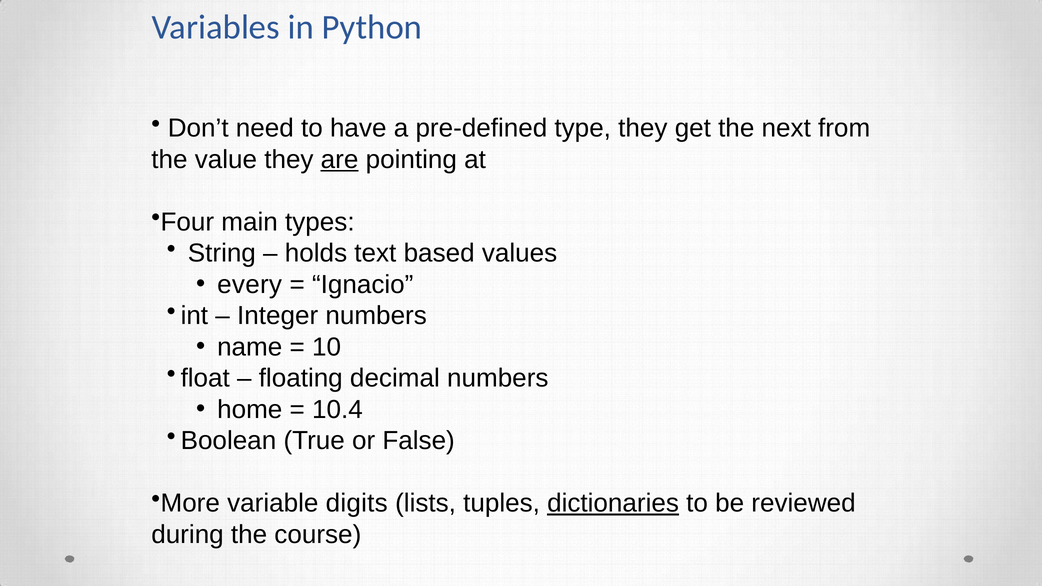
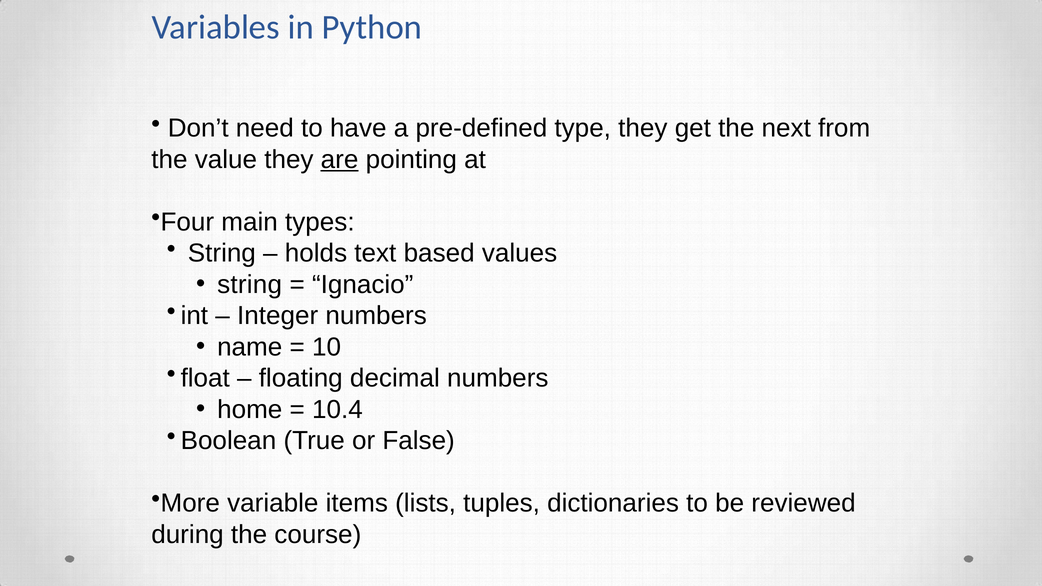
every at (250, 285): every -> string
digits: digits -> items
dictionaries underline: present -> none
